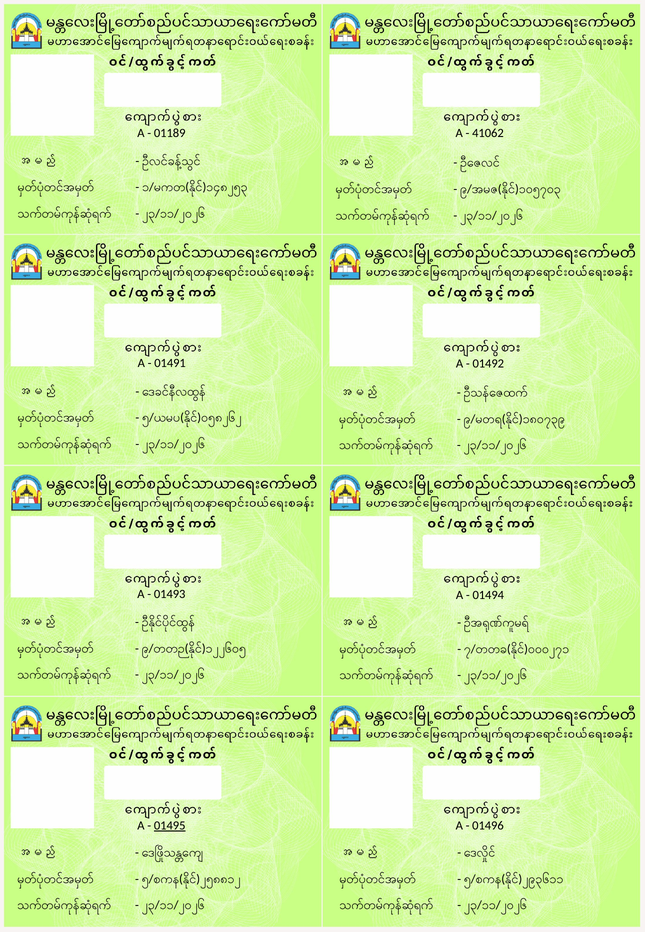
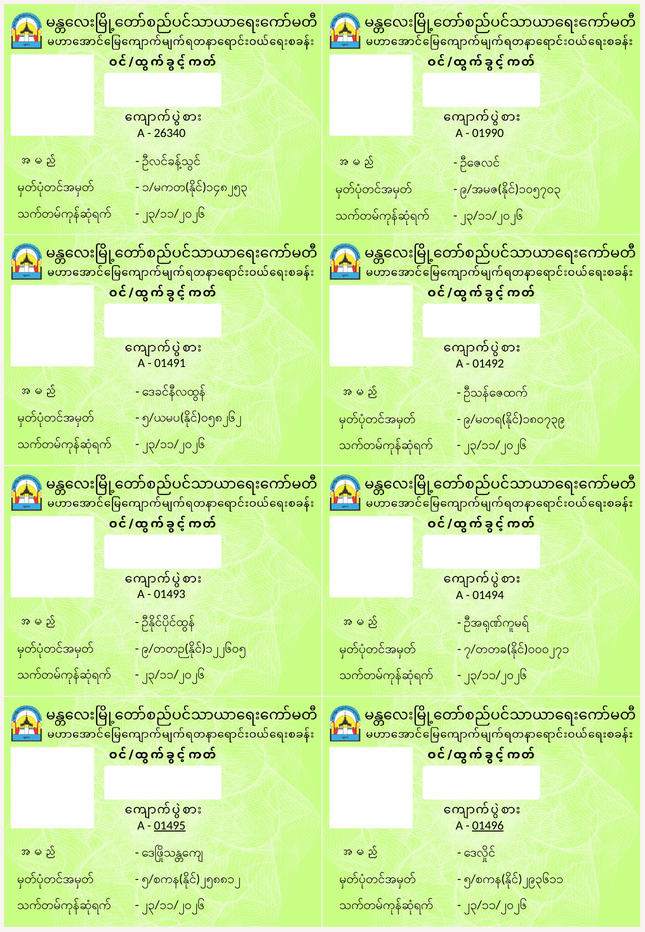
01189: 01189 -> 26340
41062: 41062 -> 01990
01496 underline: none -> present
